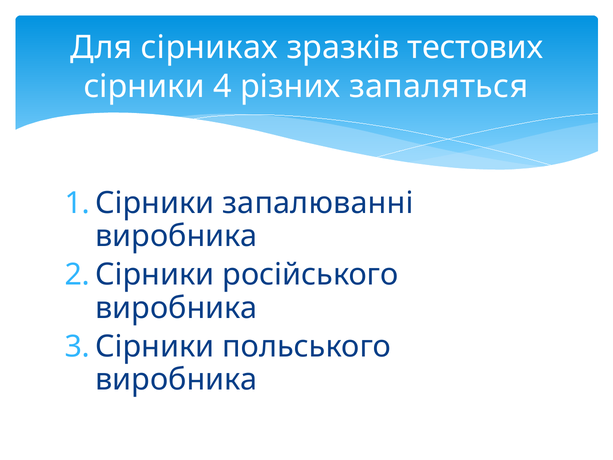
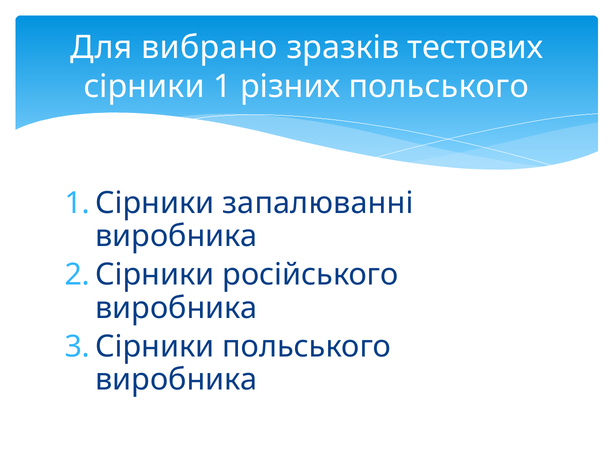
сірниках: сірниках -> вибрано
4: 4 -> 1
різних запаляться: запаляться -> польського
